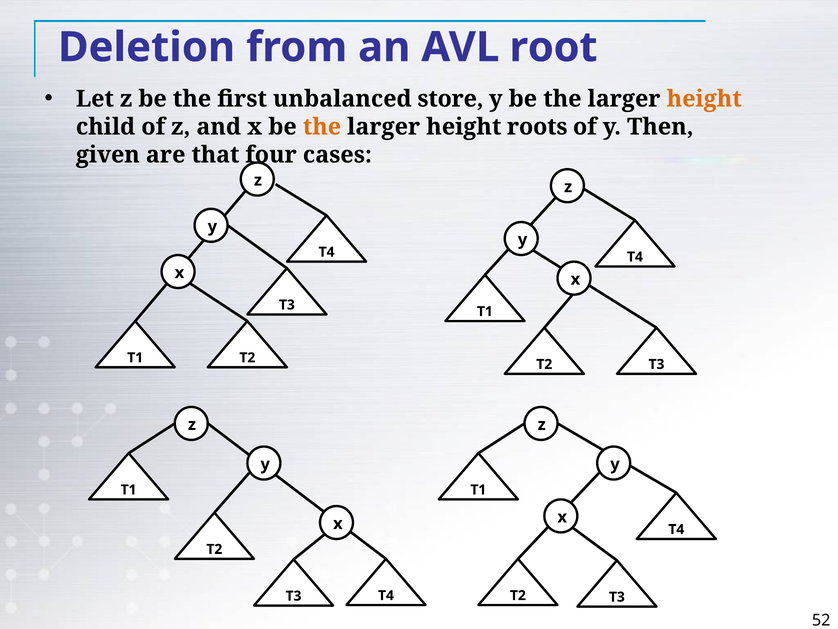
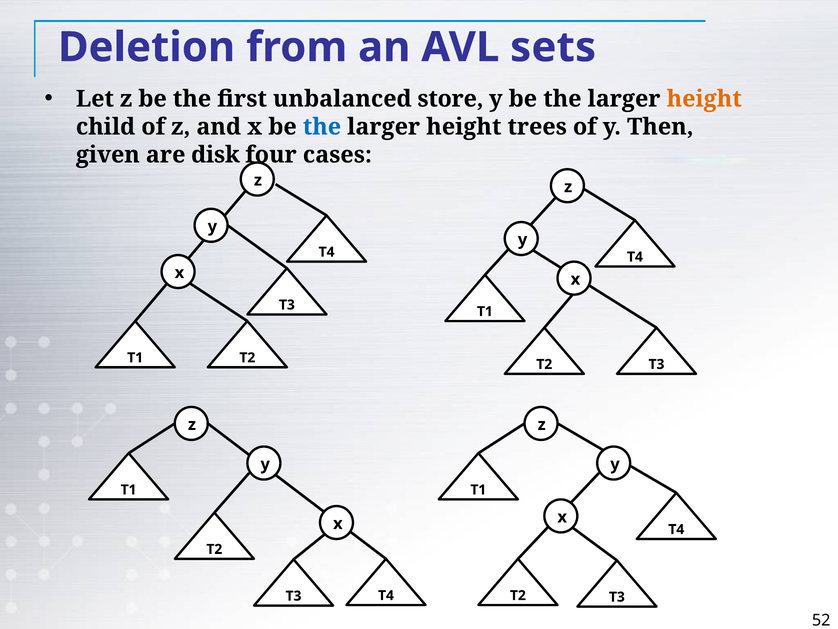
root: root -> sets
the at (322, 127) colour: orange -> blue
roots: roots -> trees
that: that -> disk
